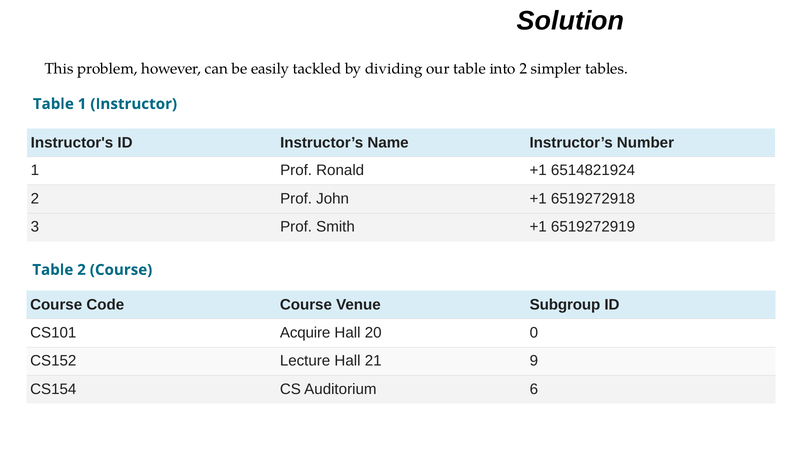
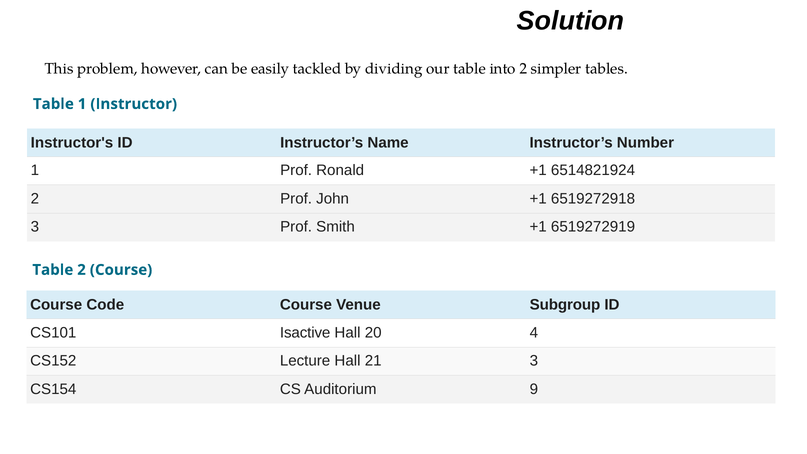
Acquire: Acquire -> Isactive
0: 0 -> 4
21 9: 9 -> 3
6: 6 -> 9
